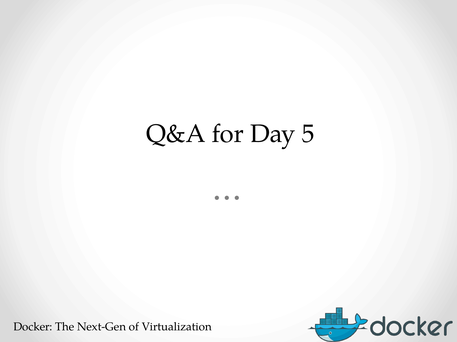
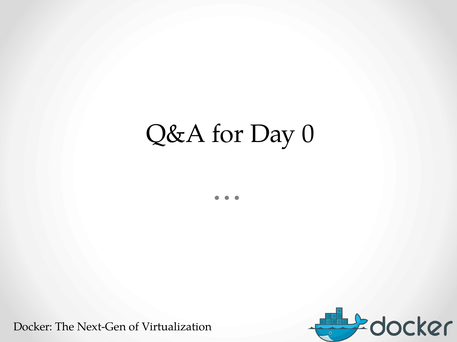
5: 5 -> 0
